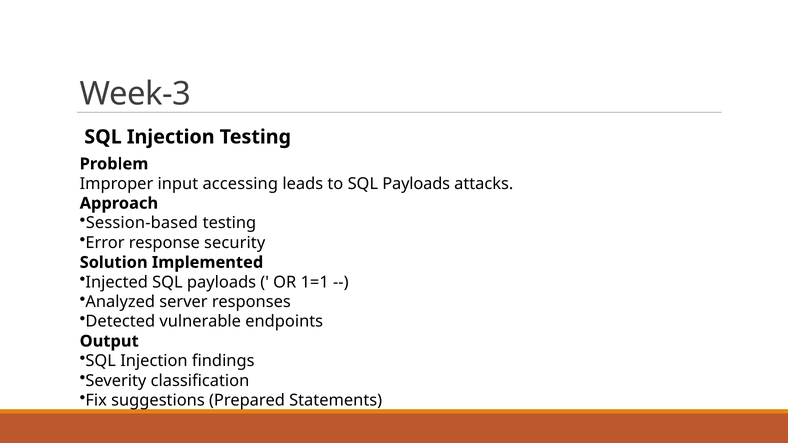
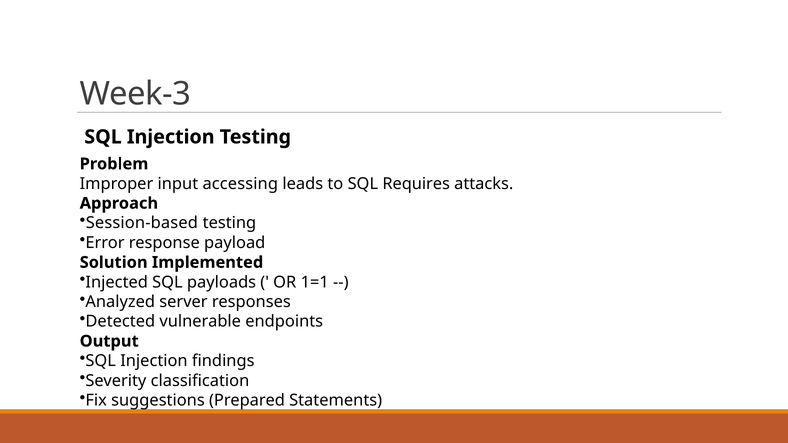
to SQL Payloads: Payloads -> Requires
security: security -> payload
